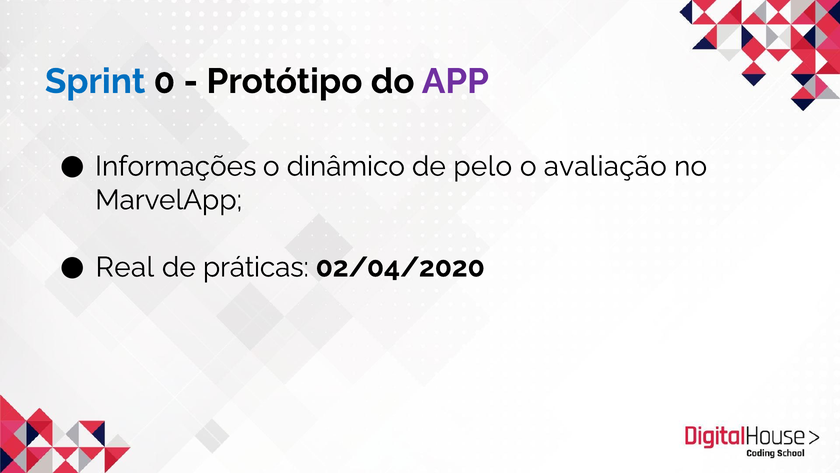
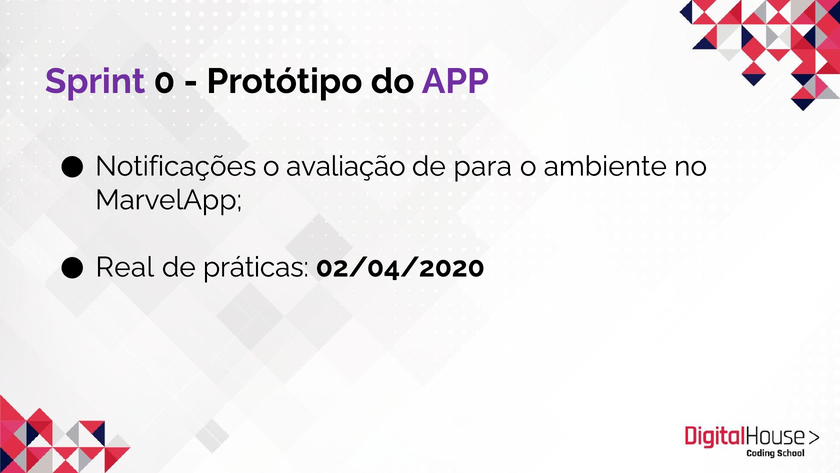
Sprint colour: blue -> purple
Informações: Informações -> Notificações
dinâmico: dinâmico -> avaliação
pelo: pelo -> para
avaliação: avaliação -> ambiente
